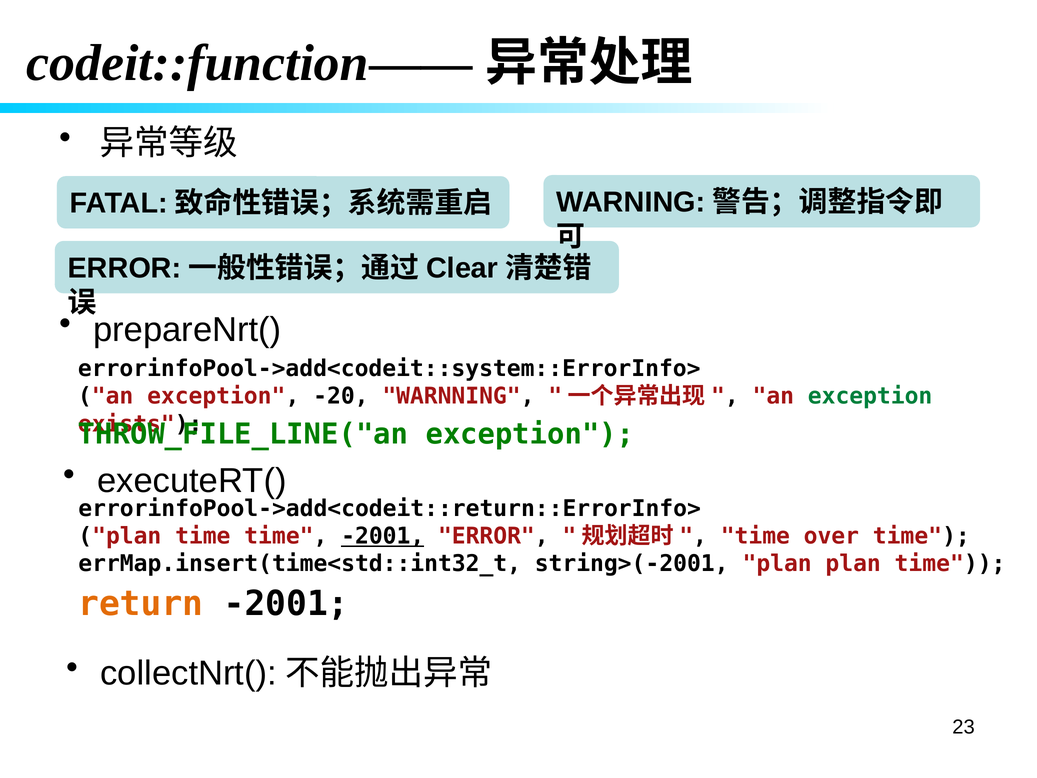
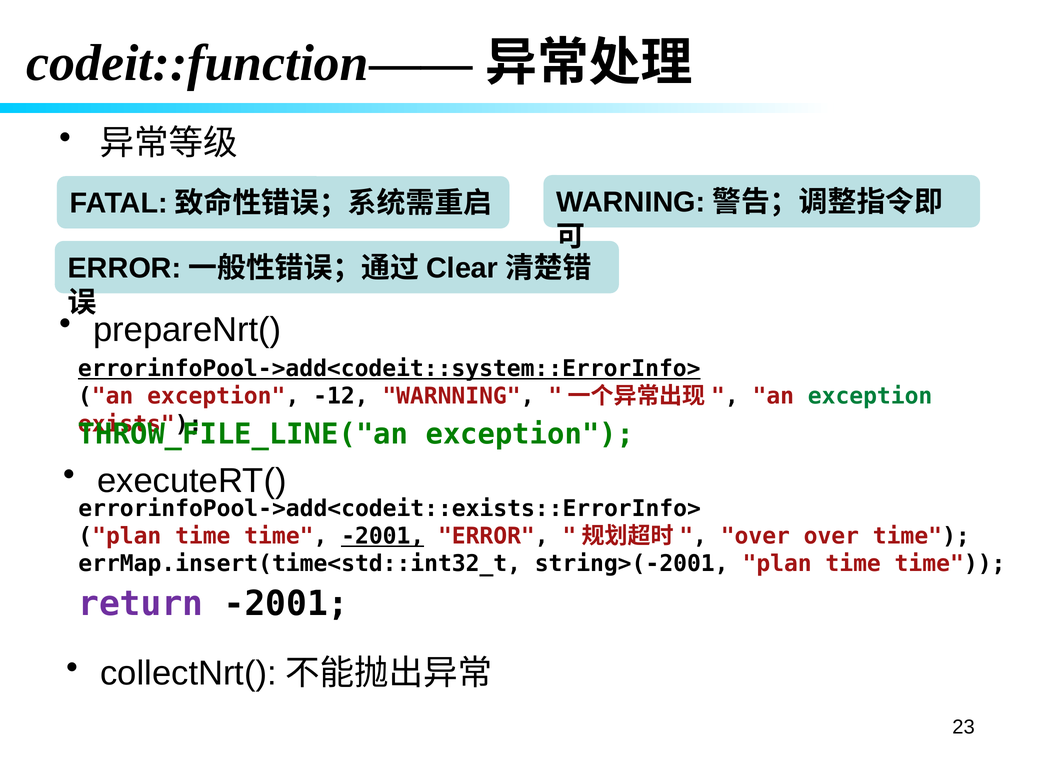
errorinfoPool->add<codeit::system::ErrorInfo> underline: none -> present
-20: -20 -> -12
errorinfoPool->add<codeit::return::ErrorInfo>: errorinfoPool->add<codeit::return::ErrorInfo> -> errorinfoPool->add<codeit::exists::ErrorInfo>
time at (755, 536): time -> over
string>(-2001 plan plan: plan -> time
return colour: orange -> purple
